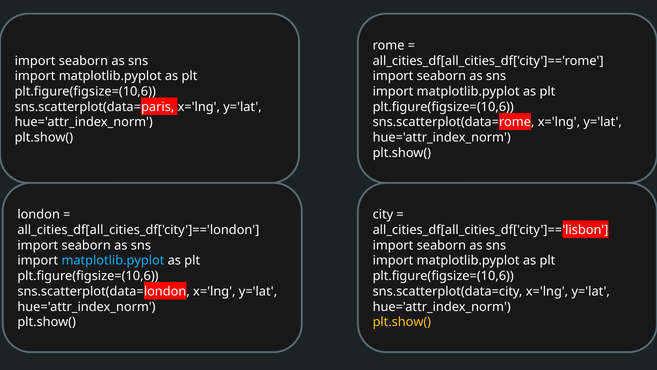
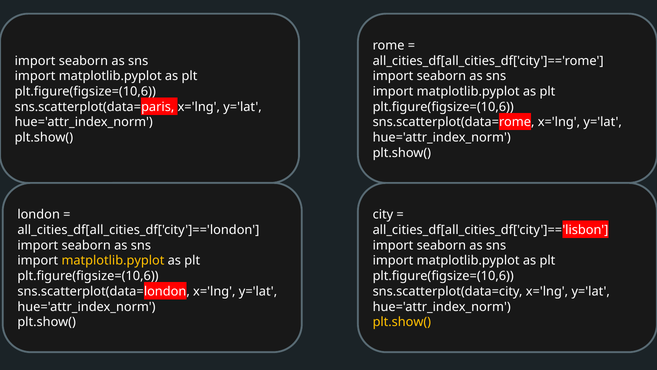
matplotlib.pyplot at (113, 260) colour: light blue -> yellow
